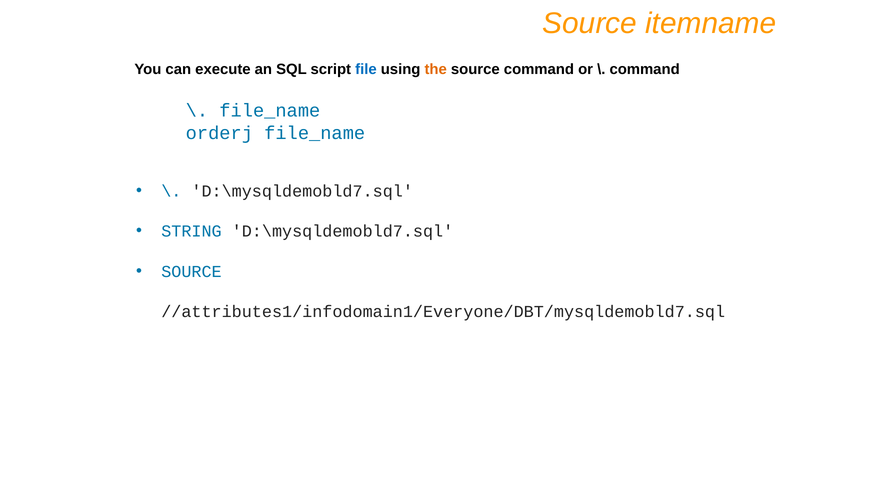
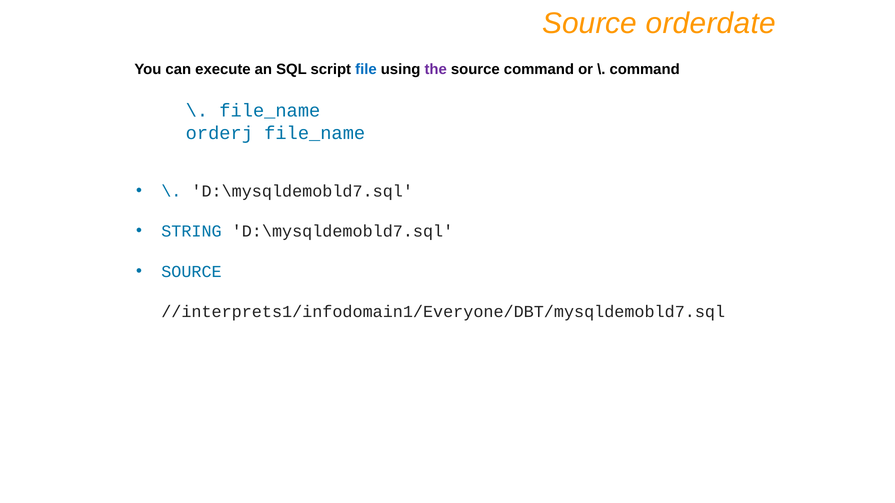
itemname: itemname -> orderdate
the colour: orange -> purple
//attributes1/infodomain1/Everyone/DBT/mysqldemobld7.sql: //attributes1/infodomain1/Everyone/DBT/mysqldemobld7.sql -> //interprets1/infodomain1/Everyone/DBT/mysqldemobld7.sql
